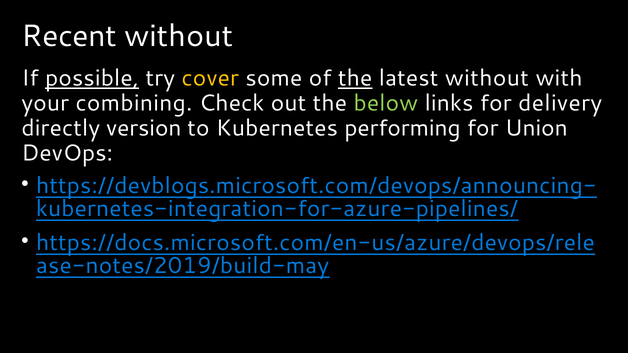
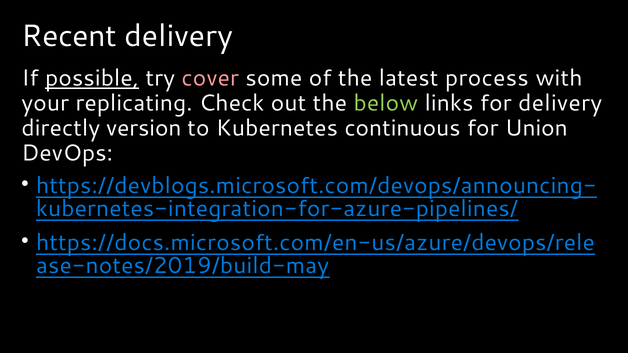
Recent without: without -> delivery
cover colour: yellow -> pink
the at (355, 78) underline: present -> none
latest without: without -> process
combining: combining -> replicating
performing: performing -> continuous
